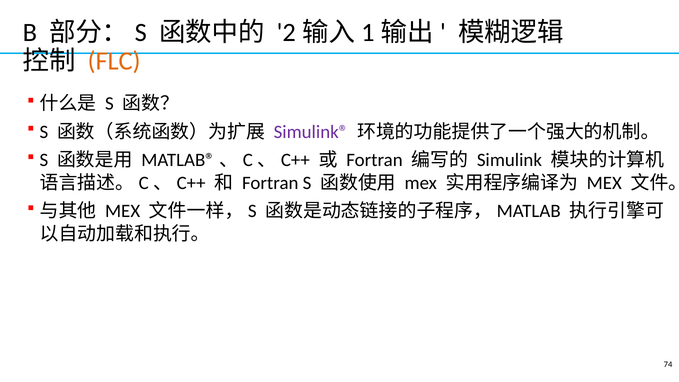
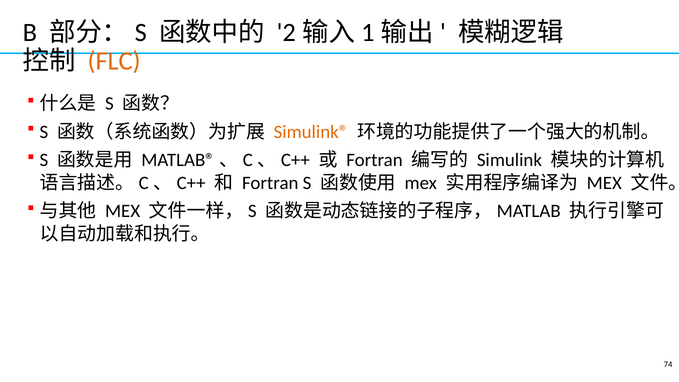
Simulink® colour: purple -> orange
